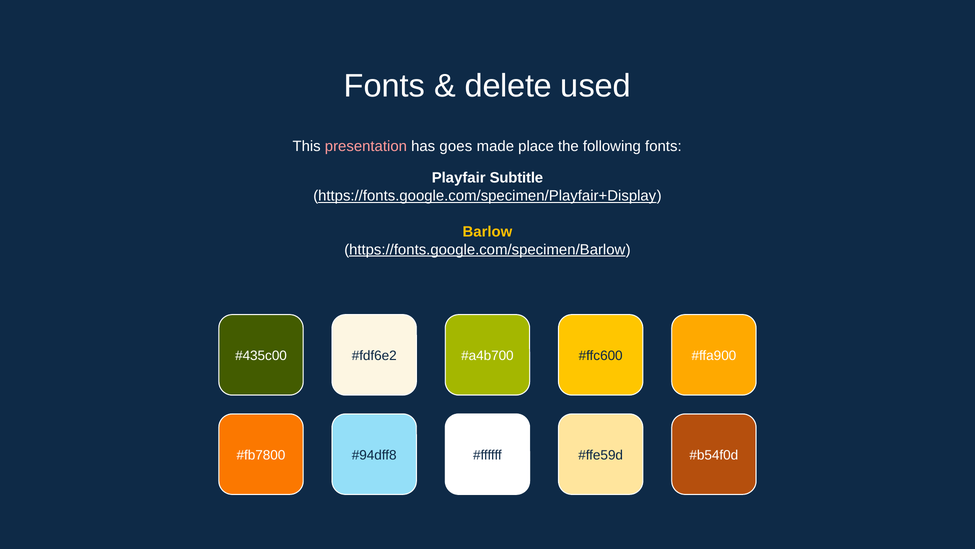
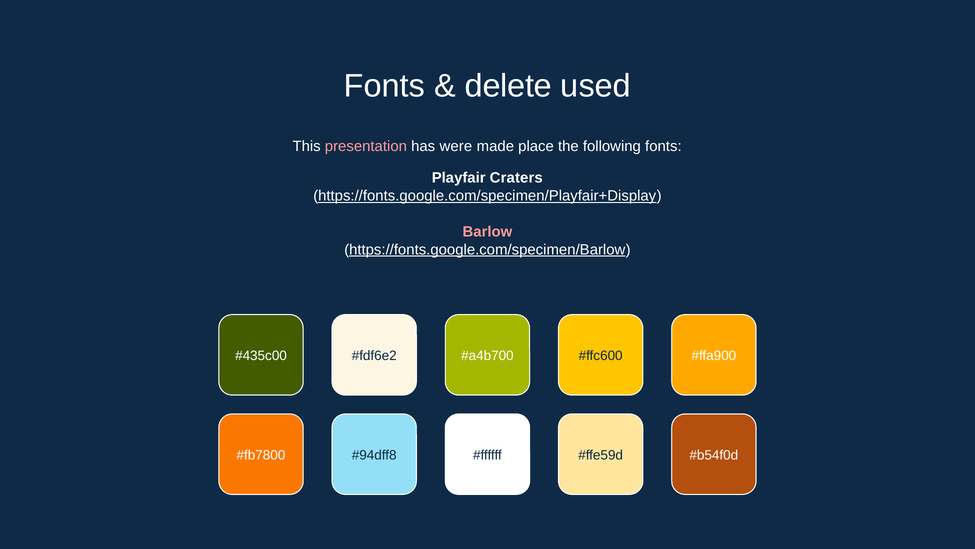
goes: goes -> were
Subtitle: Subtitle -> Craters
Barlow colour: yellow -> pink
